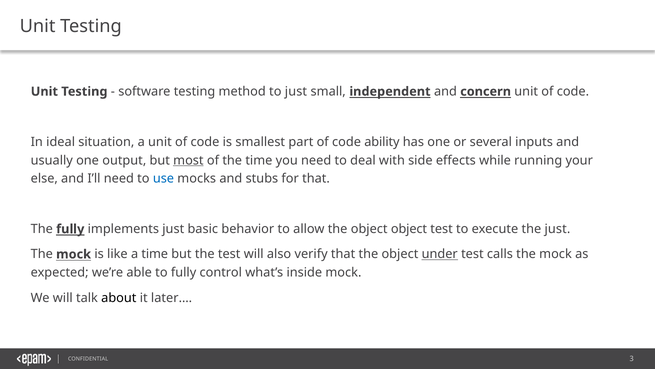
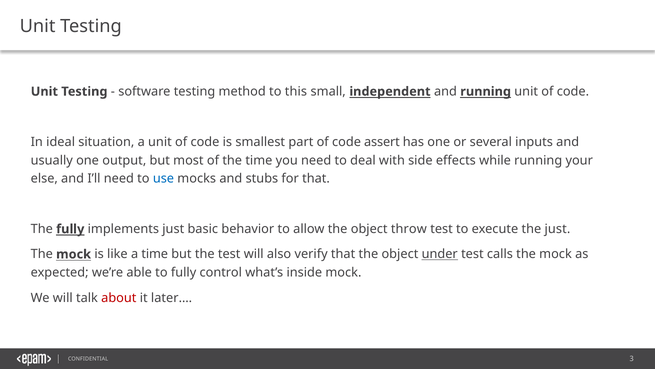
to just: just -> this
and concern: concern -> running
ability: ability -> assert
most underline: present -> none
object object: object -> throw
about colour: black -> red
